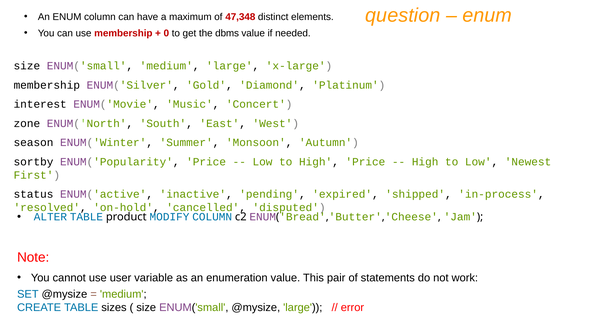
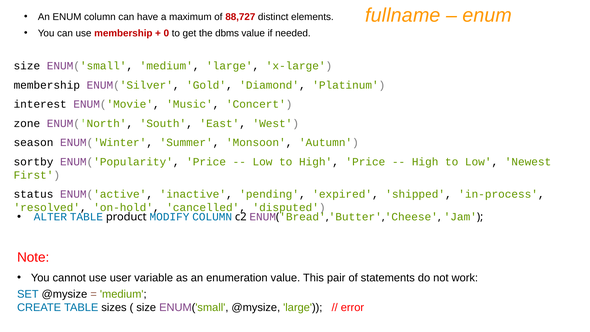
question: question -> fullname
47,348: 47,348 -> 88,727
